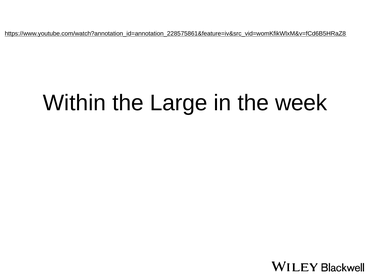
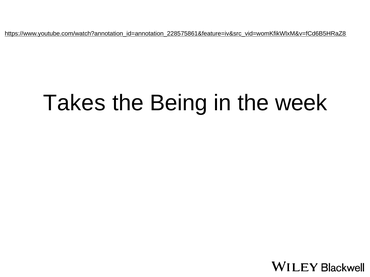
Within: Within -> Takes
Large: Large -> Being
